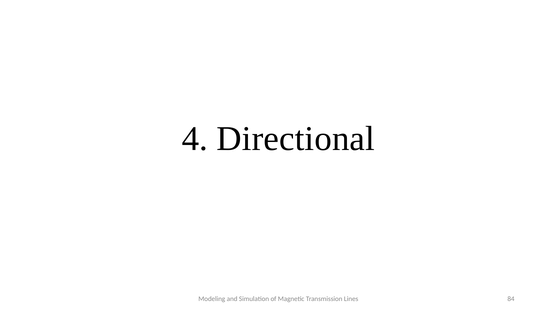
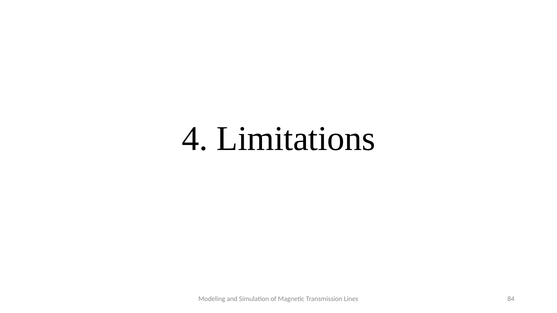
Directional: Directional -> Limitations
